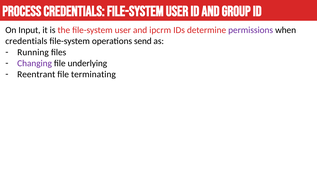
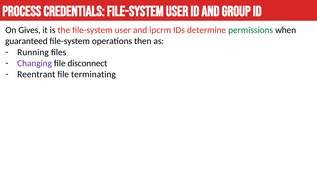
Input: Input -> Gives
permissions colour: purple -> green
credentials at (26, 41): credentials -> guaranteed
send: send -> then
underlying: underlying -> disconnect
